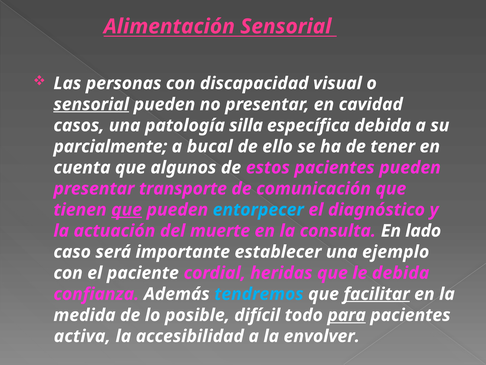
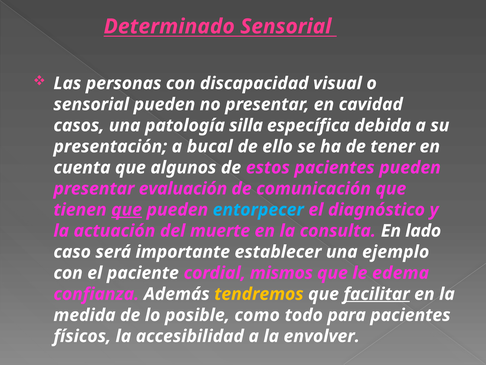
Alimentación: Alimentación -> Determinado
sensorial at (91, 104) underline: present -> none
parcialmente: parcialmente -> presentación
transporte: transporte -> evaluación
heridas: heridas -> mismos
le debida: debida -> edema
tendremos colour: light blue -> yellow
difícil: difícil -> como
para underline: present -> none
activa: activa -> físicos
